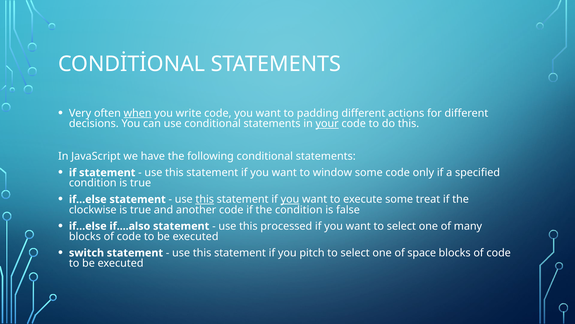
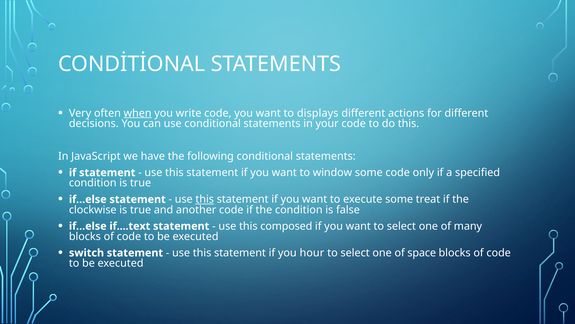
padding: padding -> displays
your underline: present -> none
you at (290, 199) underline: present -> none
if....also: if....also -> if....text
processed: processed -> composed
pitch: pitch -> hour
